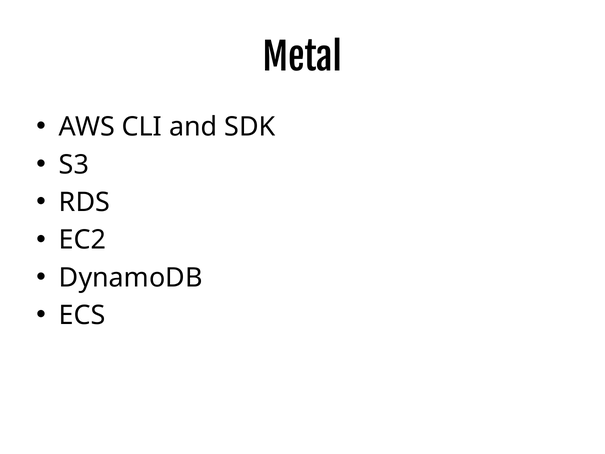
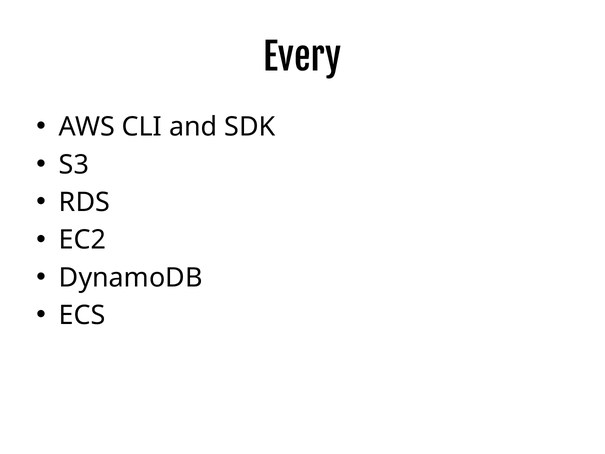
Metal: Metal -> Every
